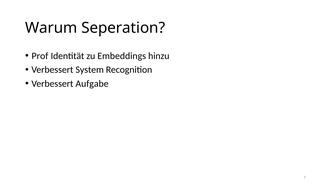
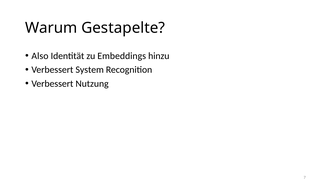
Seperation: Seperation -> Gestapelte
Prof: Prof -> Also
Aufgabe: Aufgabe -> Nutzung
